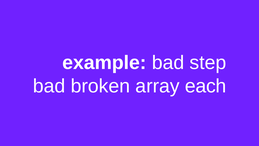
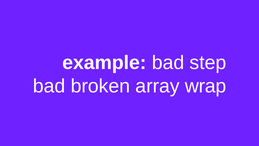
each: each -> wrap
